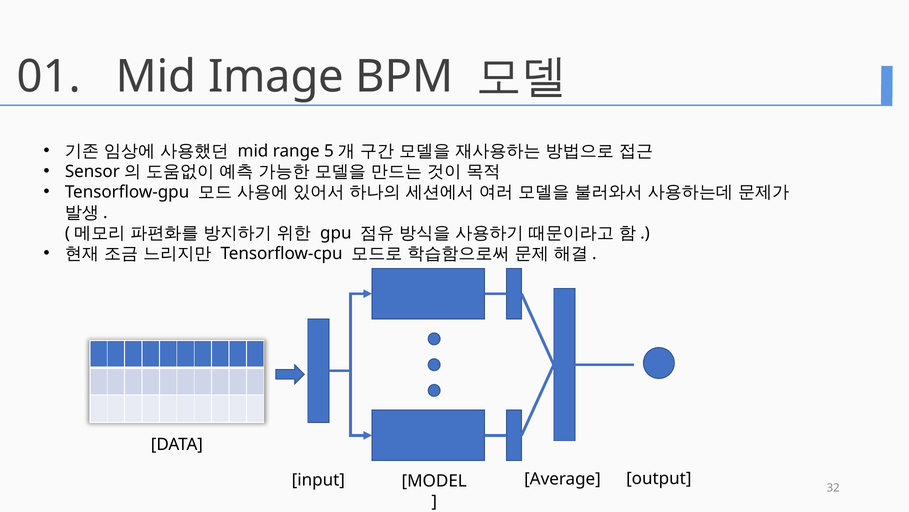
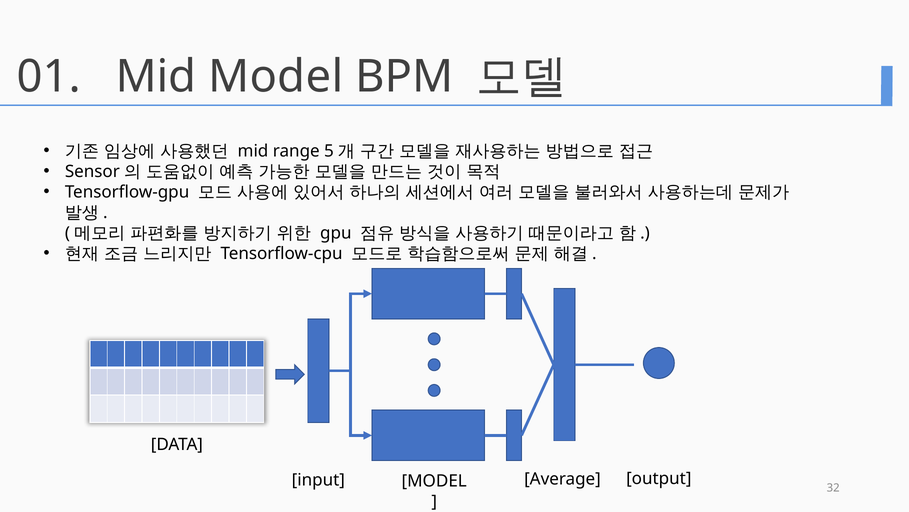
Mid Image: Image -> Model
